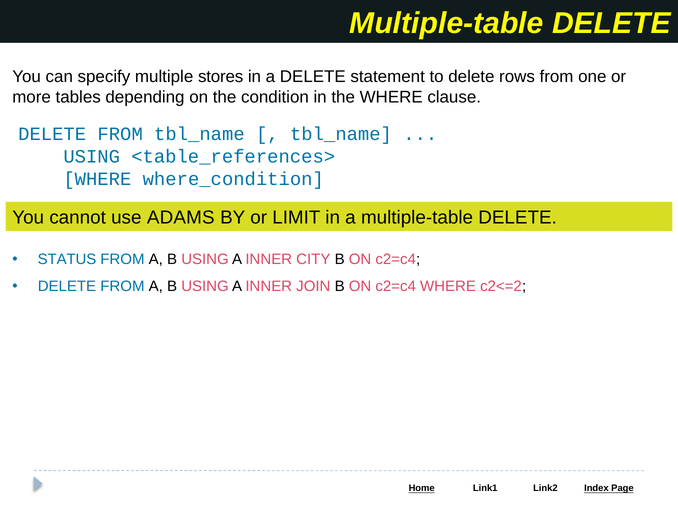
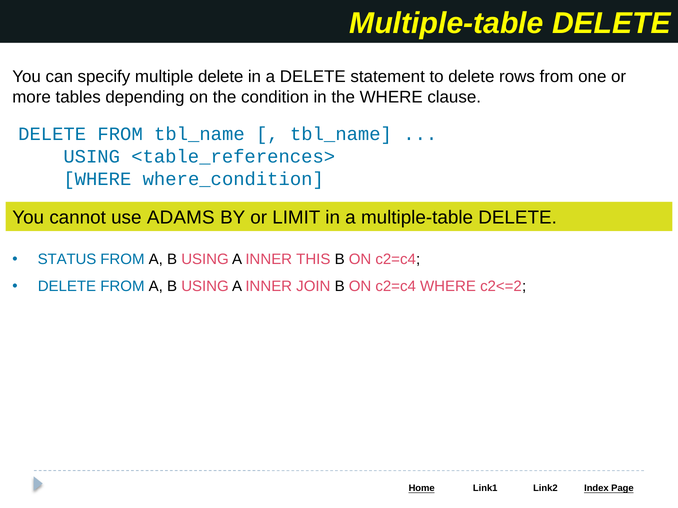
multiple stores: stores -> delete
CITY: CITY -> THIS
